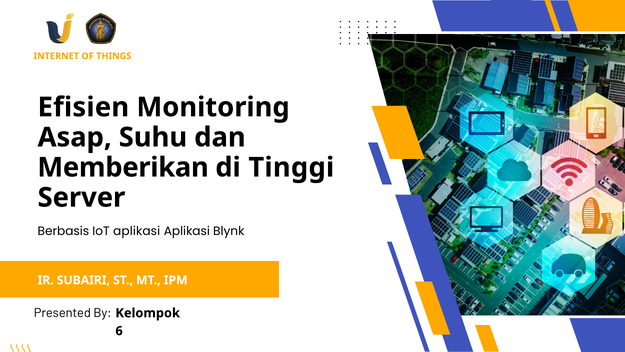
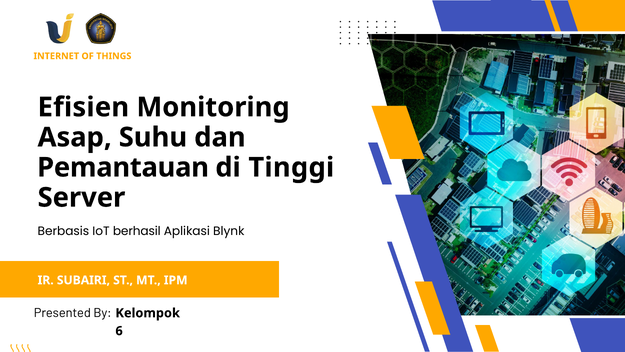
Memberikan: Memberikan -> Pemantauan
IoT aplikasi: aplikasi -> berhasil
